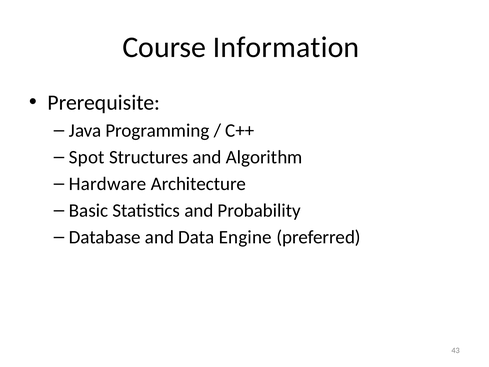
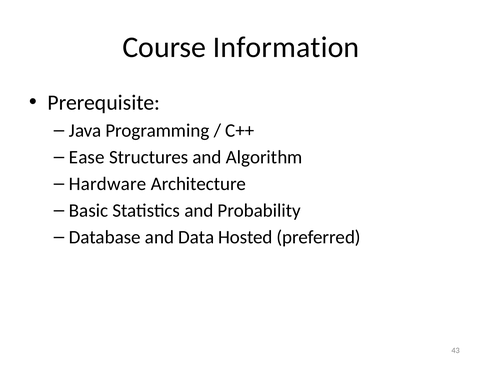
Spot: Spot -> Ease
Engine: Engine -> Hosted
